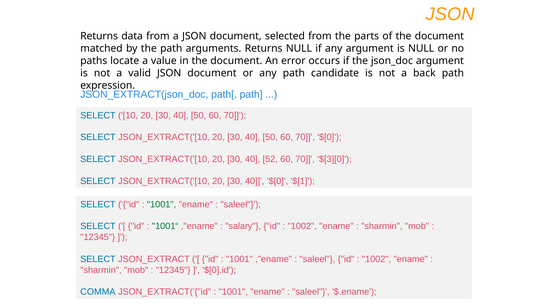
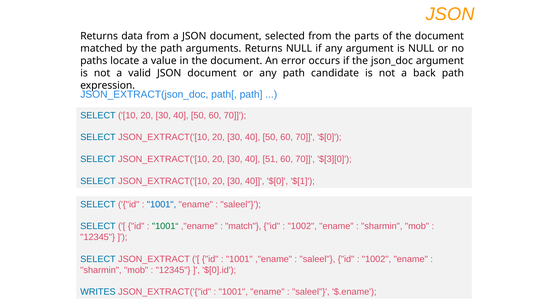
52: 52 -> 51
1001 at (162, 204) colour: green -> blue
salary: salary -> match
COMMA: COMMA -> WRITES
